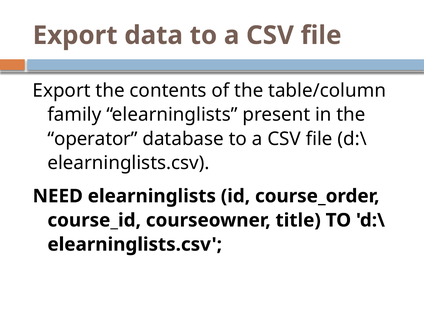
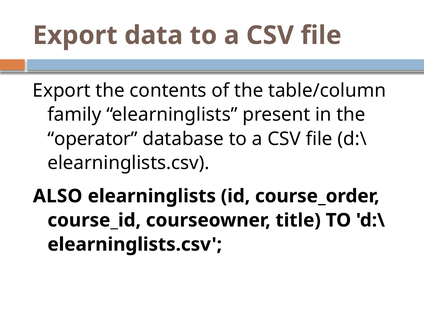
NEED: NEED -> ALSO
